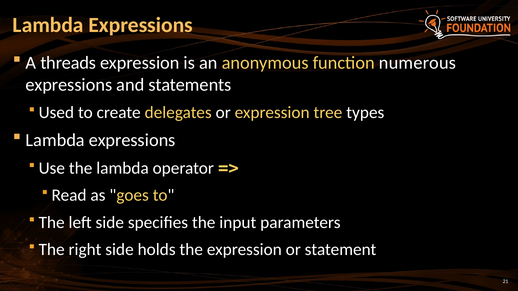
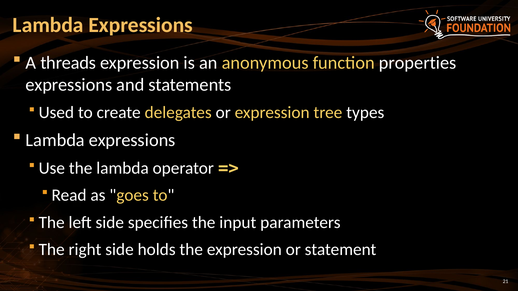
numerous: numerous -> properties
